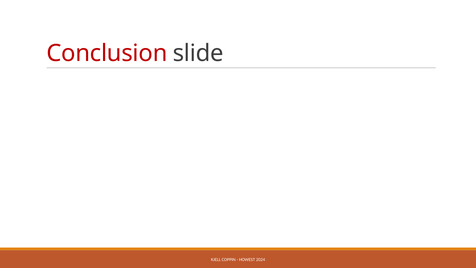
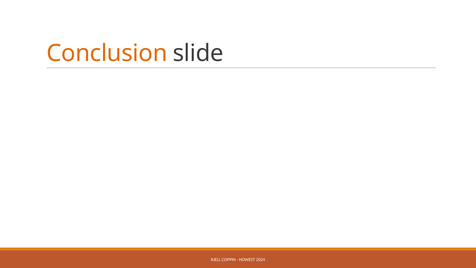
Conclusion colour: red -> orange
